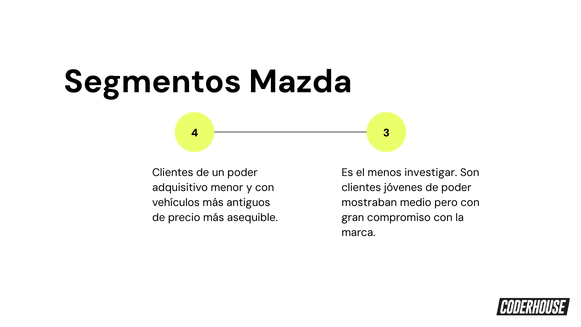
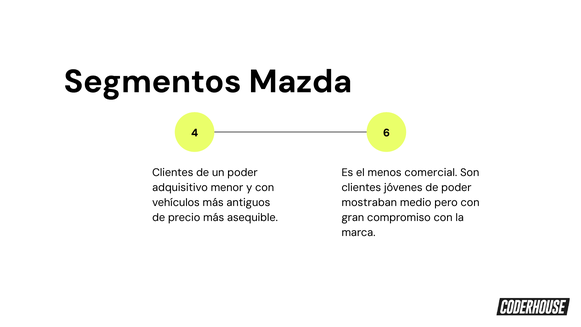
3: 3 -> 6
investigar: investigar -> comercial
